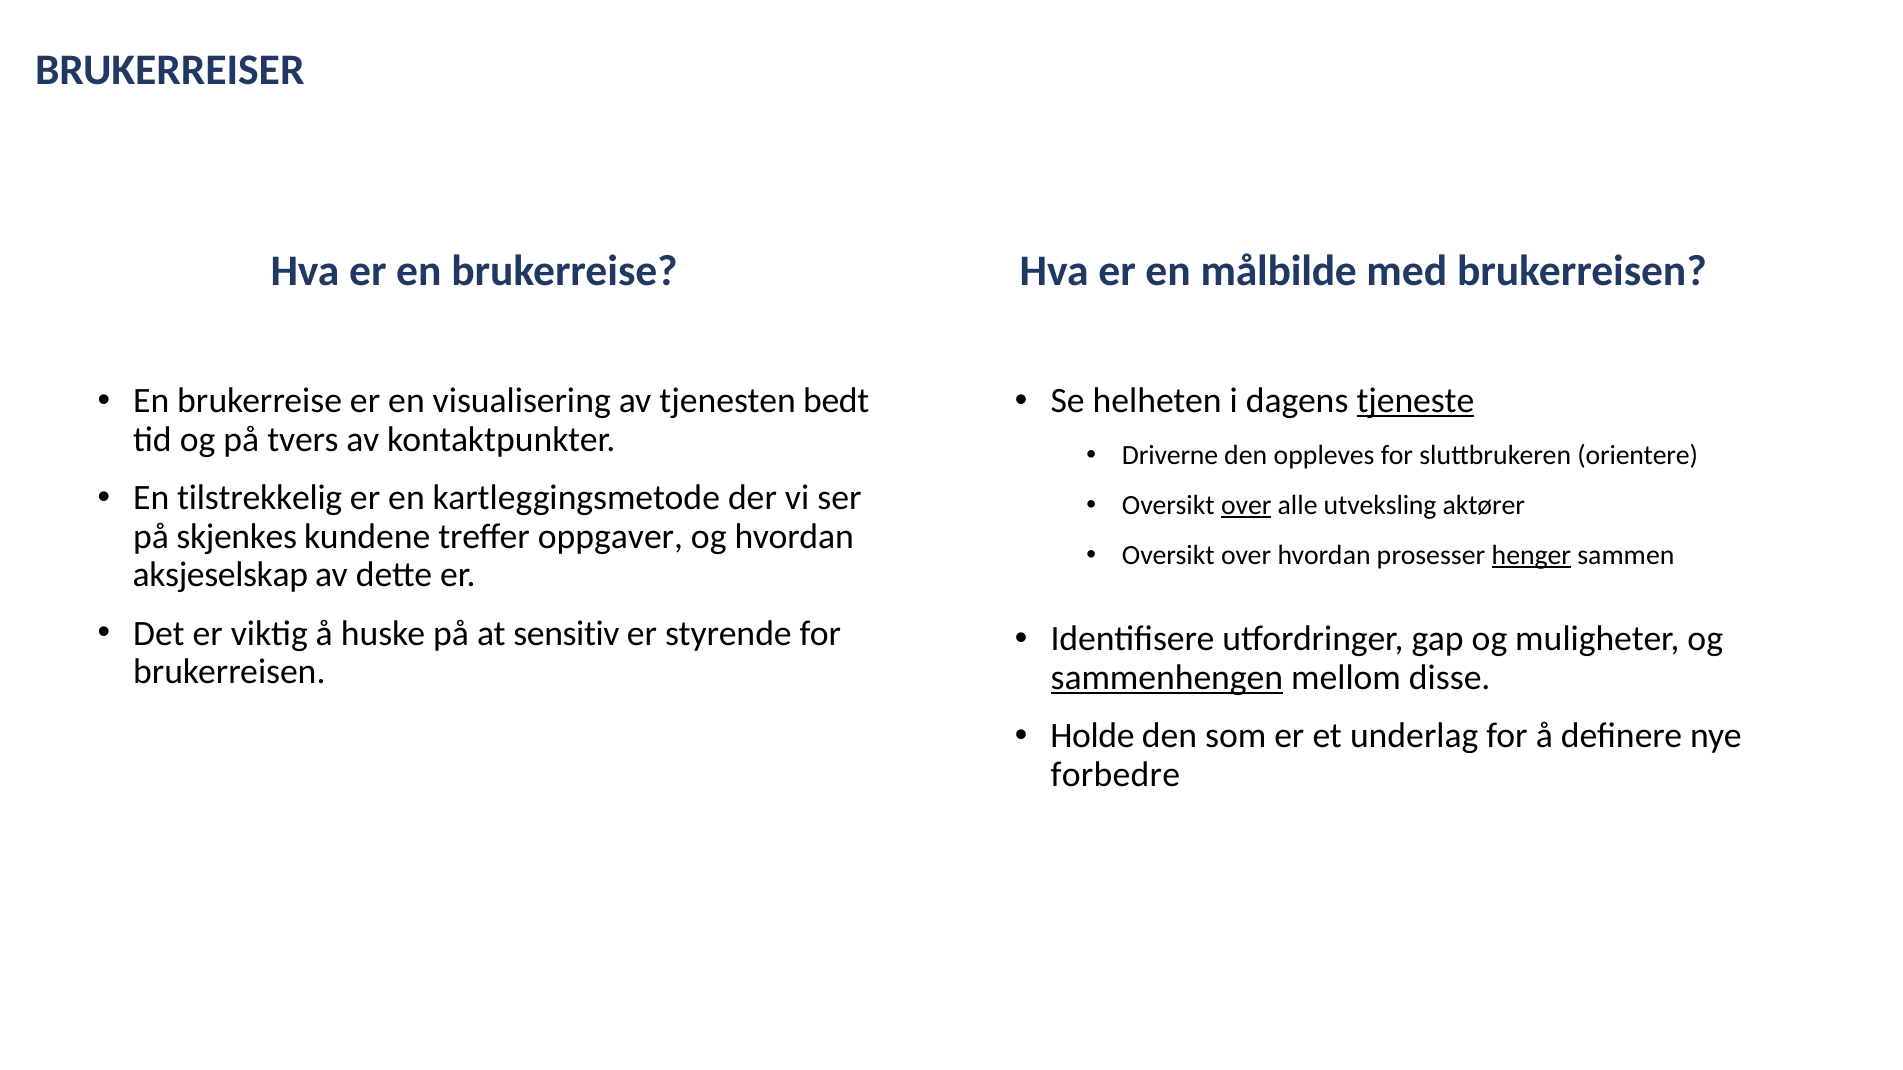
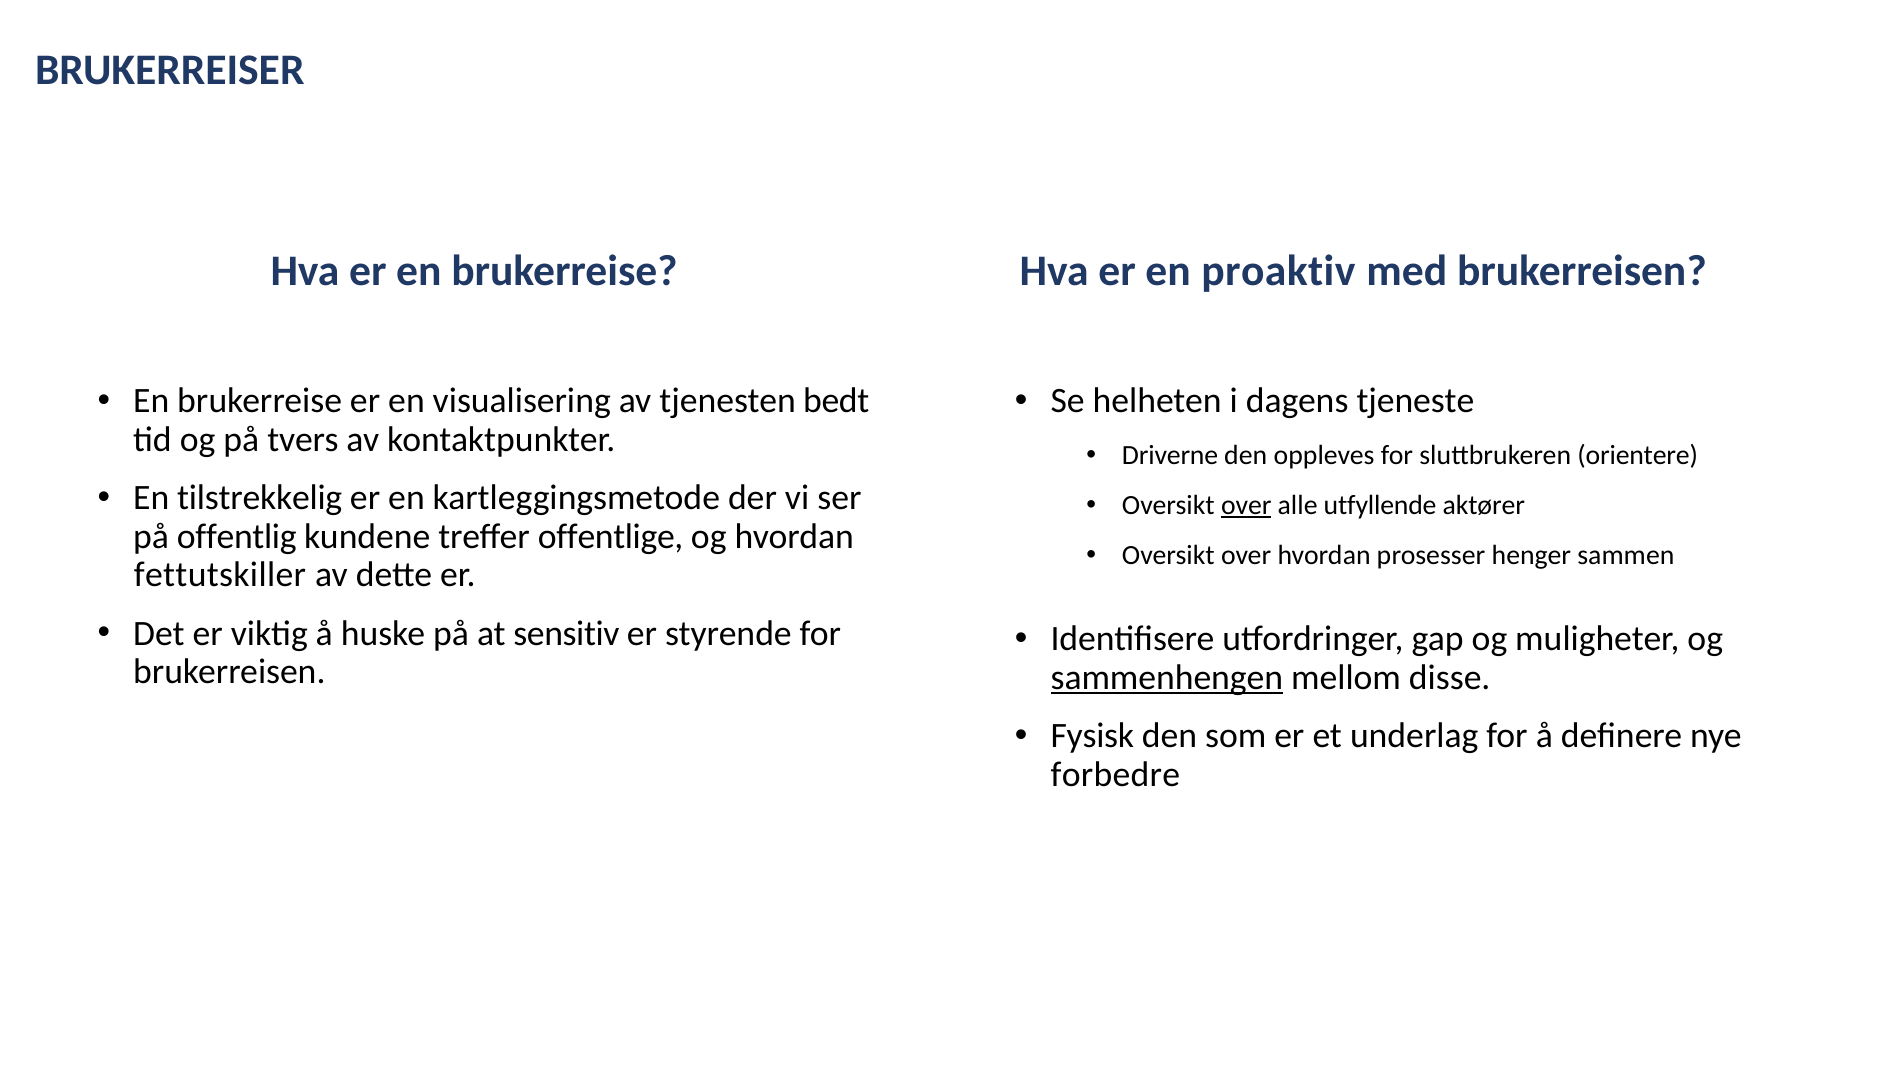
målbilde: målbilde -> proaktiv
tjeneste underline: present -> none
utveksling: utveksling -> utfyllende
skjenkes: skjenkes -> offentlig
oppgaver: oppgaver -> offentlige
henger underline: present -> none
aksjeselskap: aksjeselskap -> fettutskiller
Holde: Holde -> Fysisk
